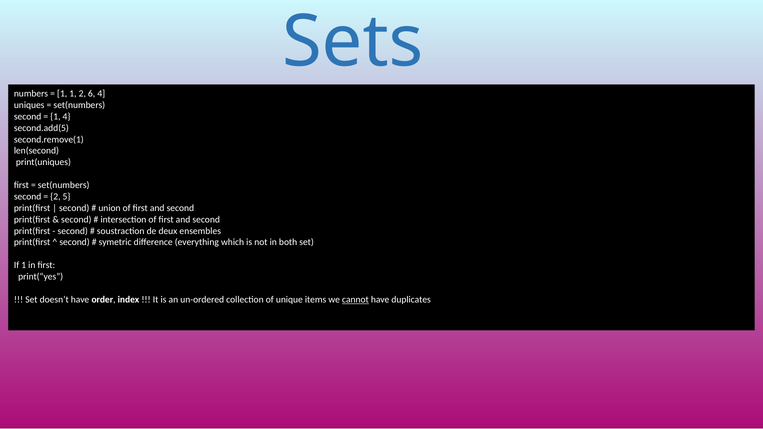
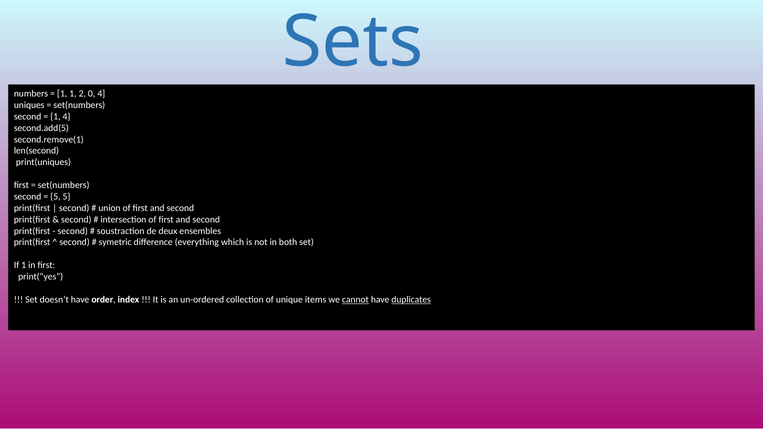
6: 6 -> 0
2 at (55, 197): 2 -> 5
duplicates underline: none -> present
